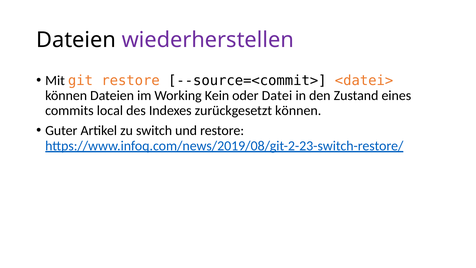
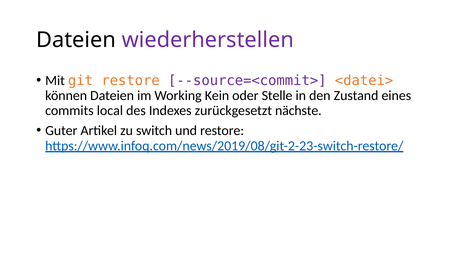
--source=<commit> colour: black -> purple
Datei: Datei -> Stelle
zurückgesetzt können: können -> nächste
